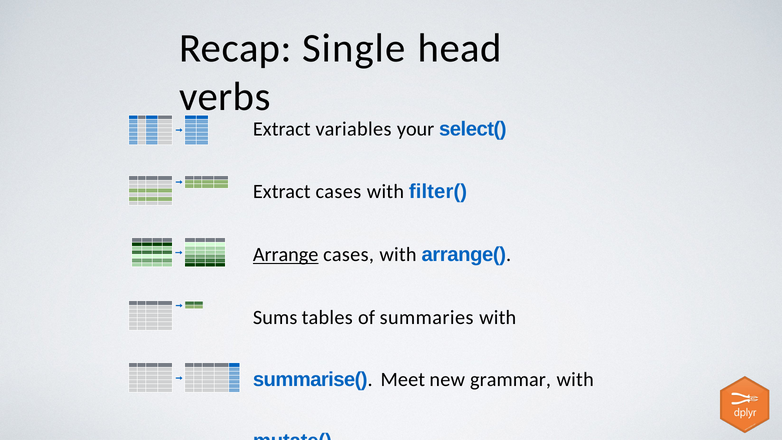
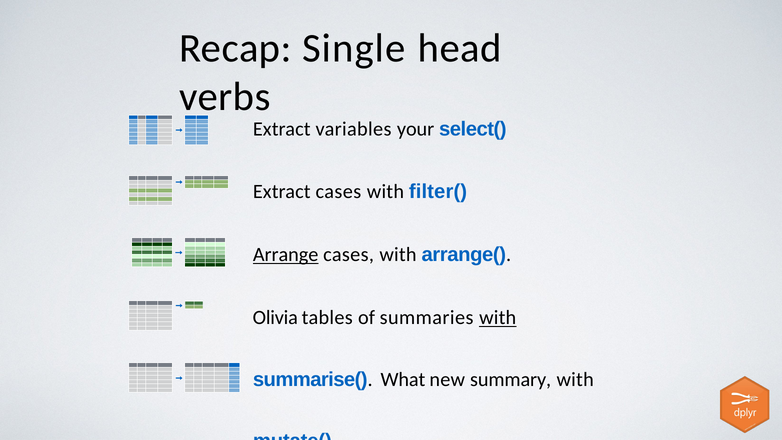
Sums: Sums -> Olivia
with at (498, 318) underline: none -> present
Meet: Meet -> What
grammar: grammar -> summary
